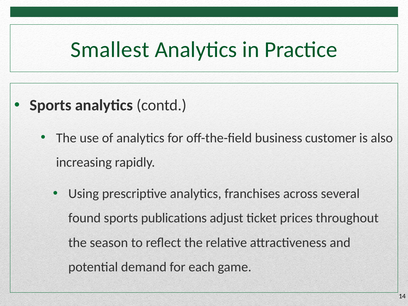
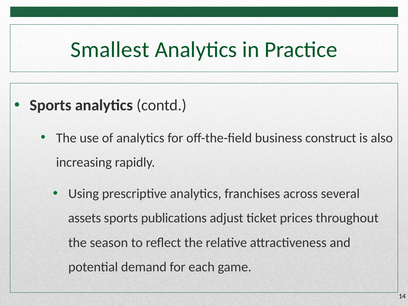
customer: customer -> construct
found: found -> assets
